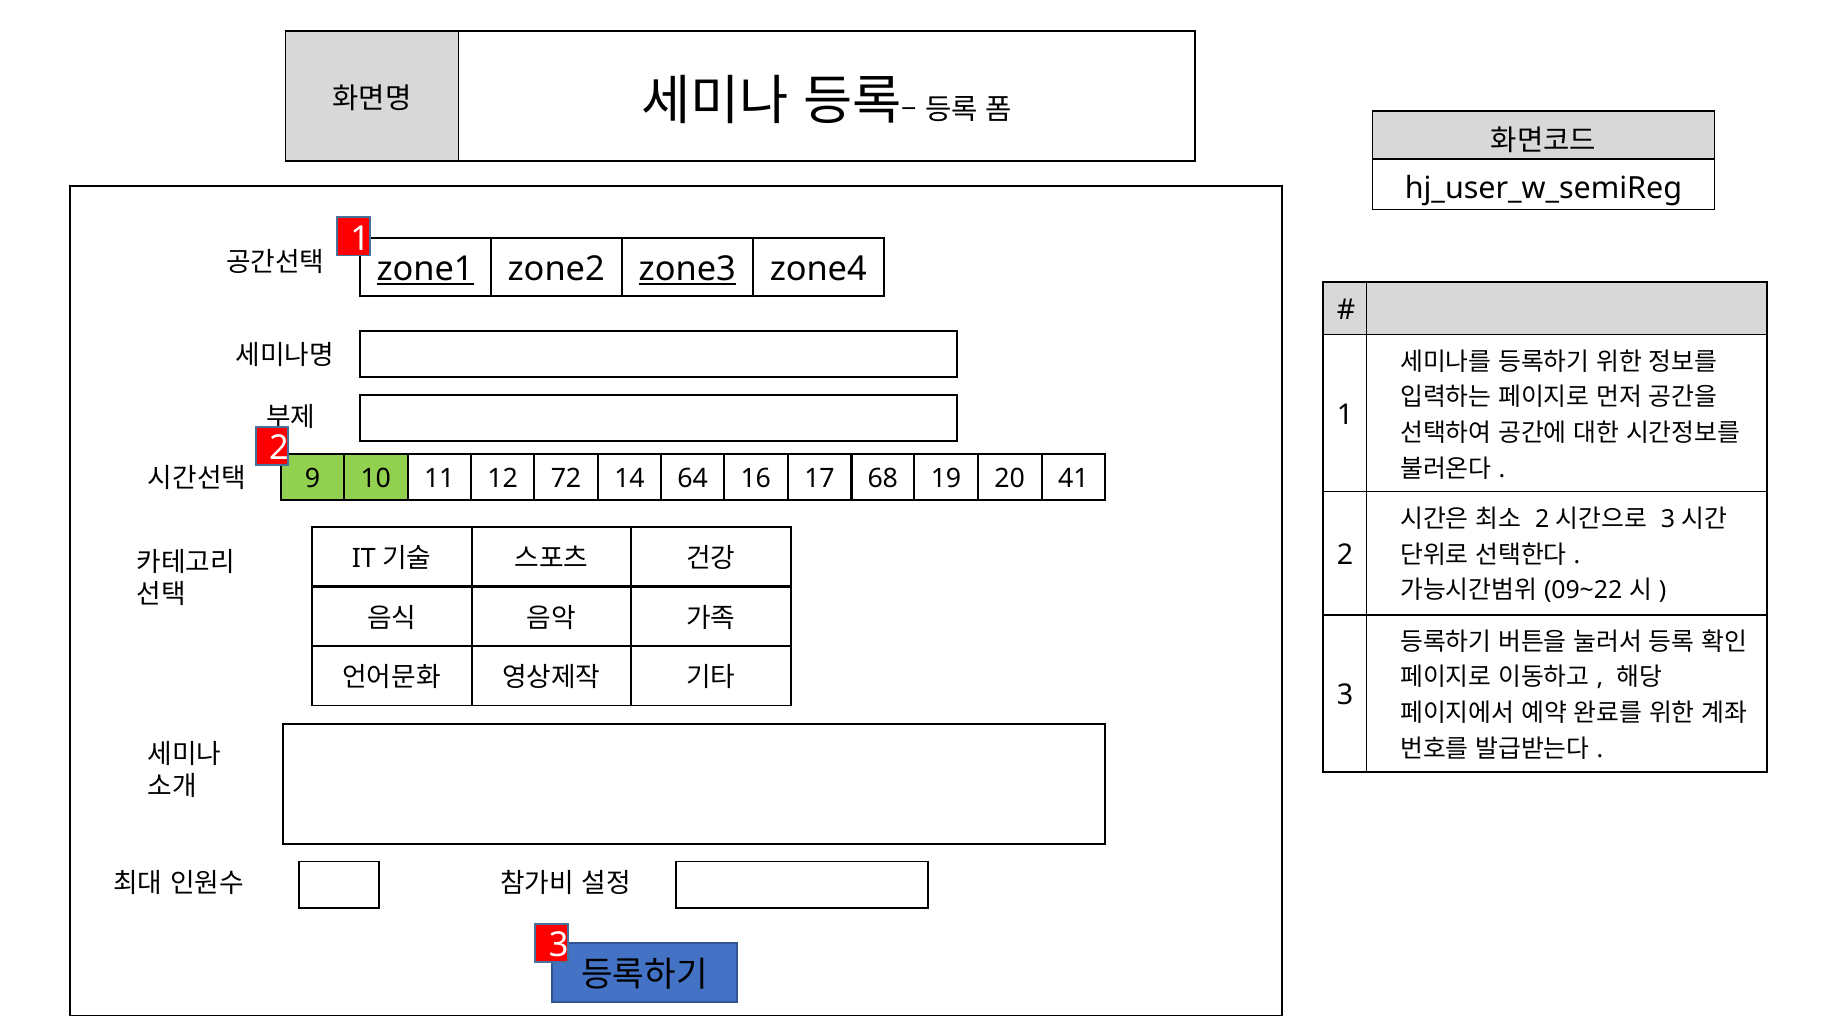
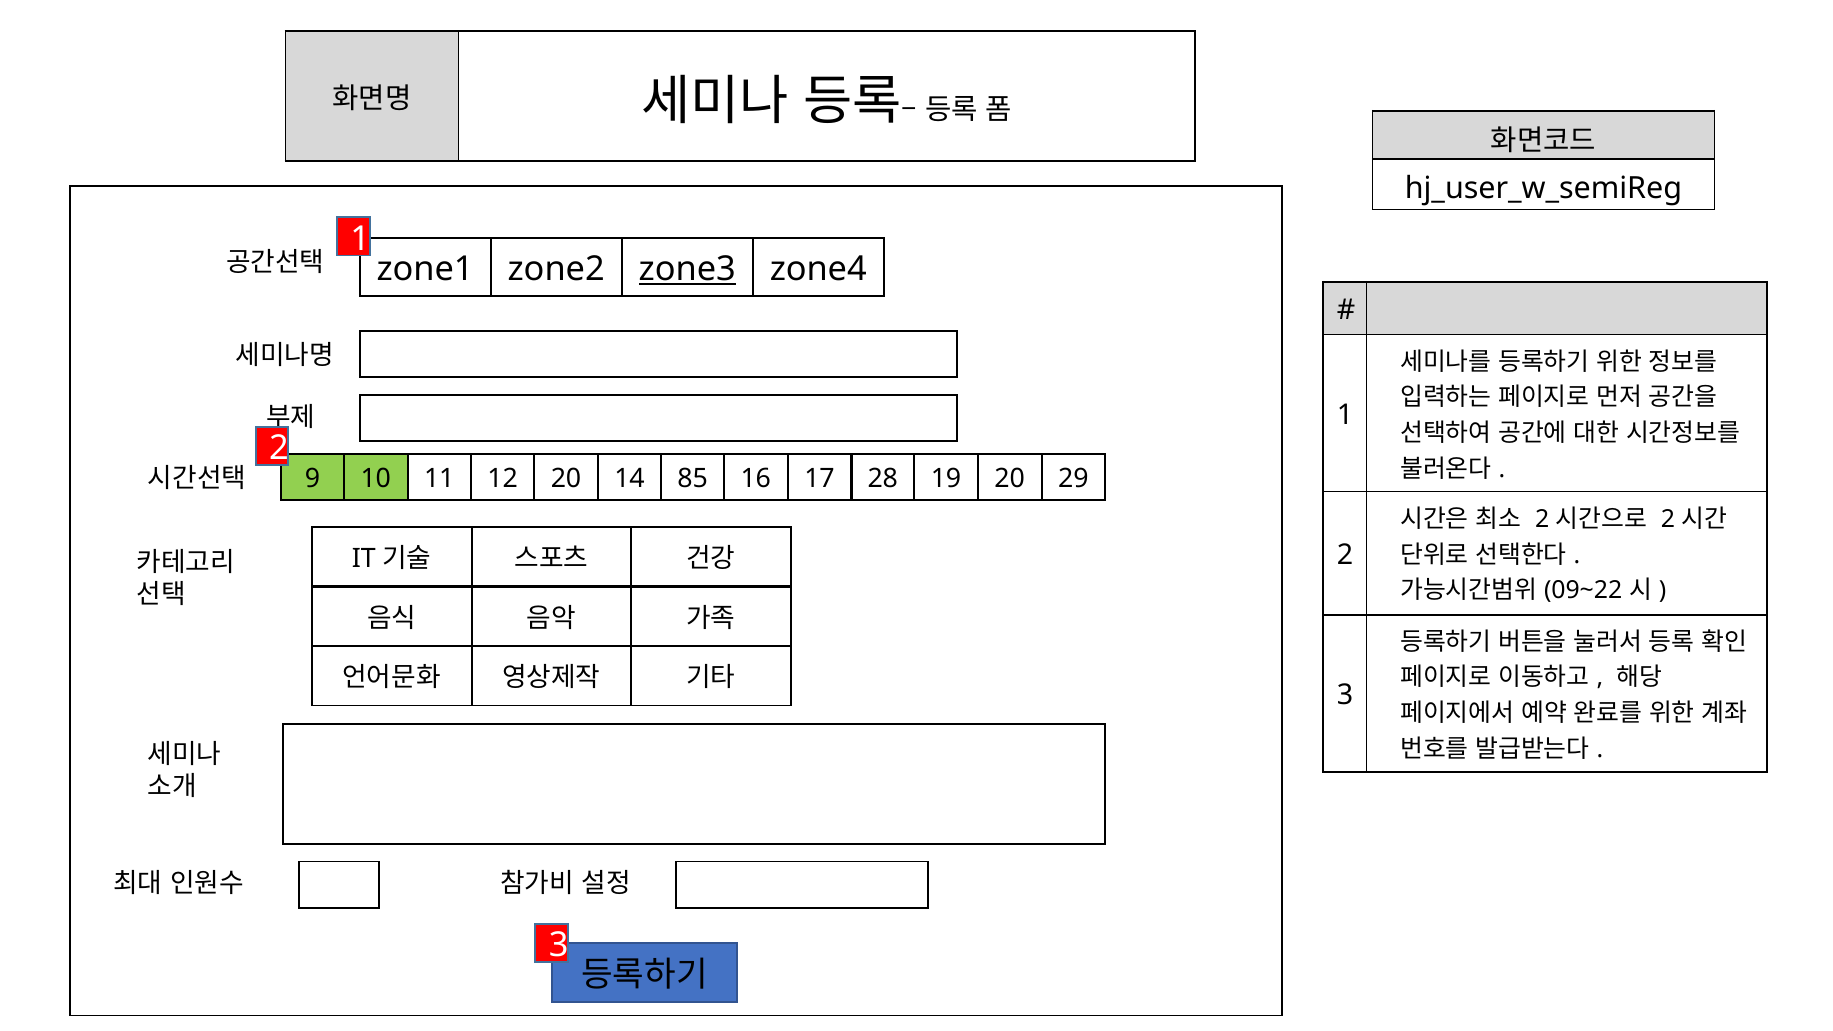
zone1 underline: present -> none
12 72: 72 -> 20
64: 64 -> 85
68: 68 -> 28
41: 41 -> 29
3 at (1668, 519): 3 -> 2
